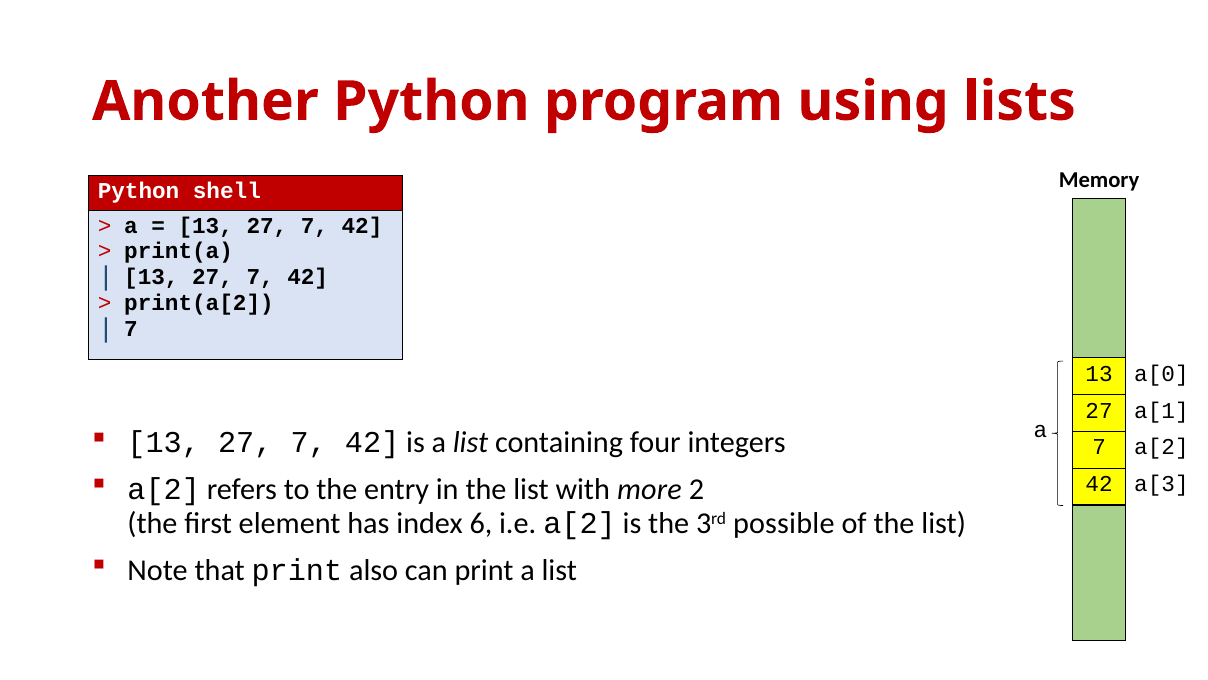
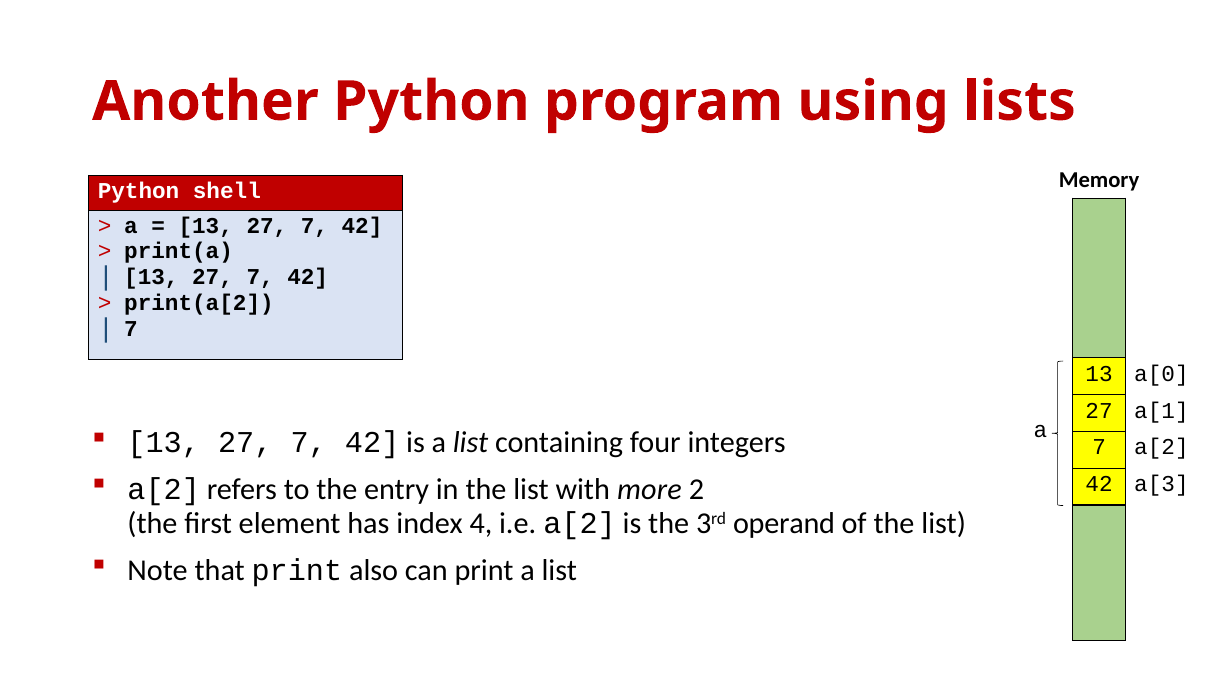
6: 6 -> 4
possible: possible -> operand
